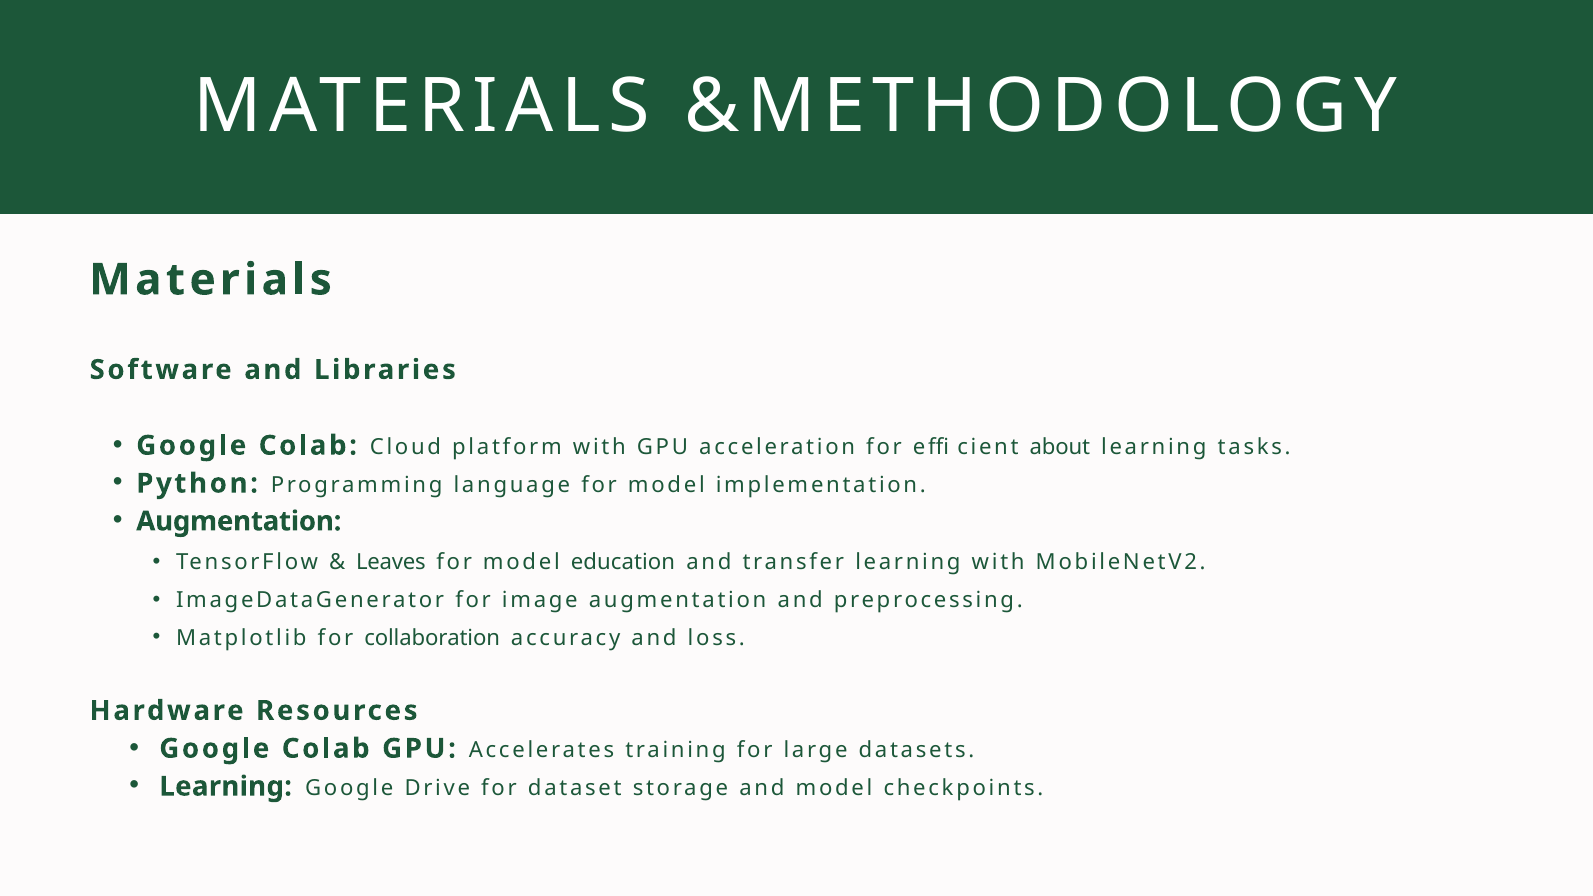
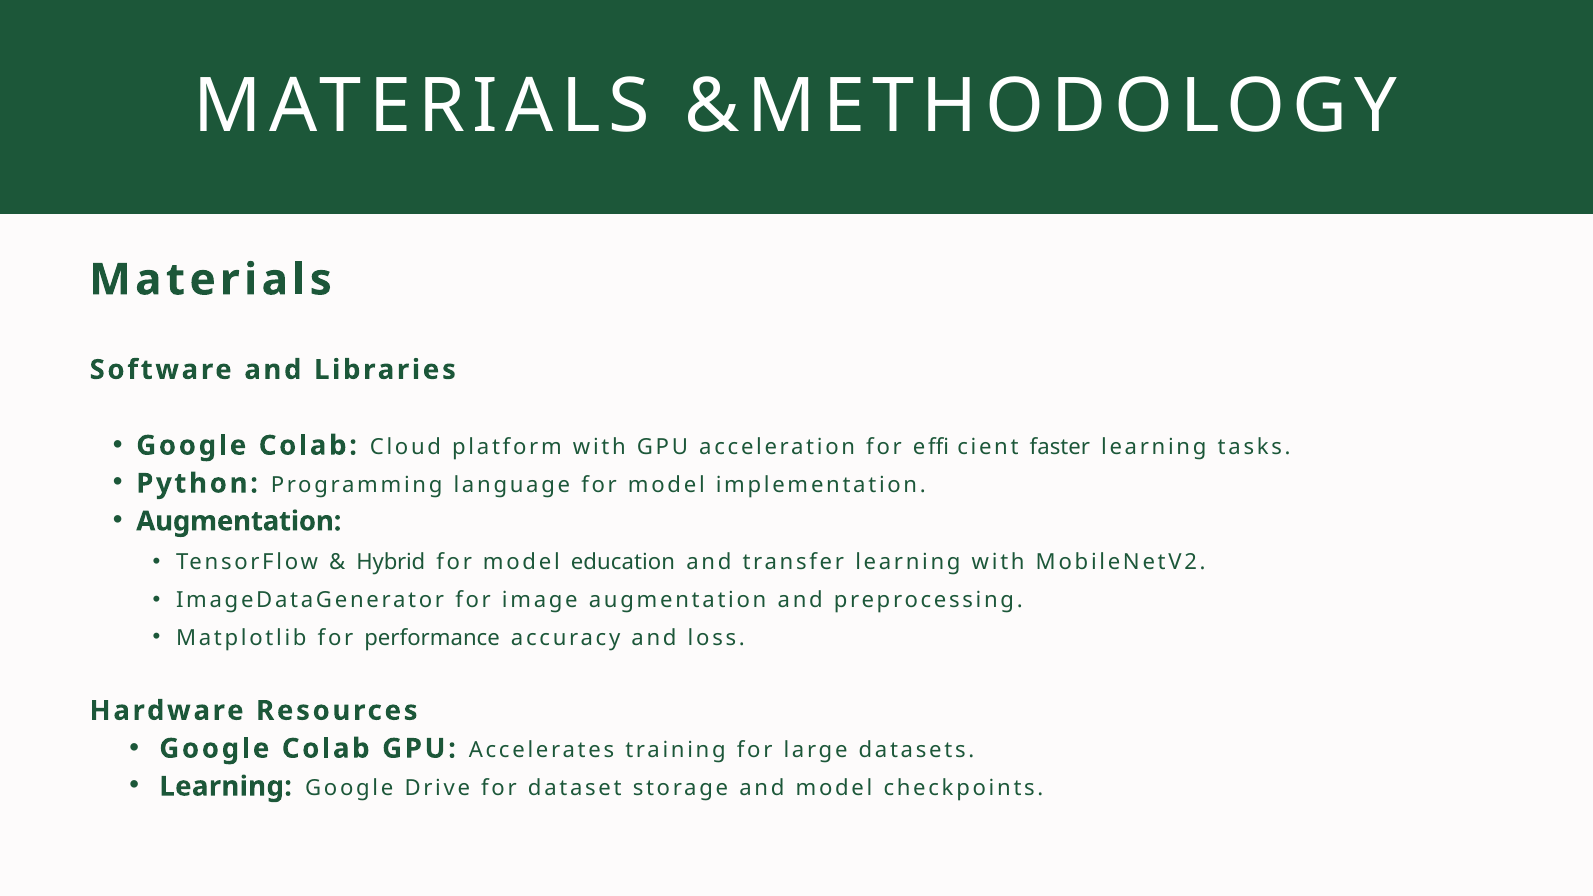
about: about -> faster
Leaves: Leaves -> Hybrid
collaboration: collaboration -> performance
